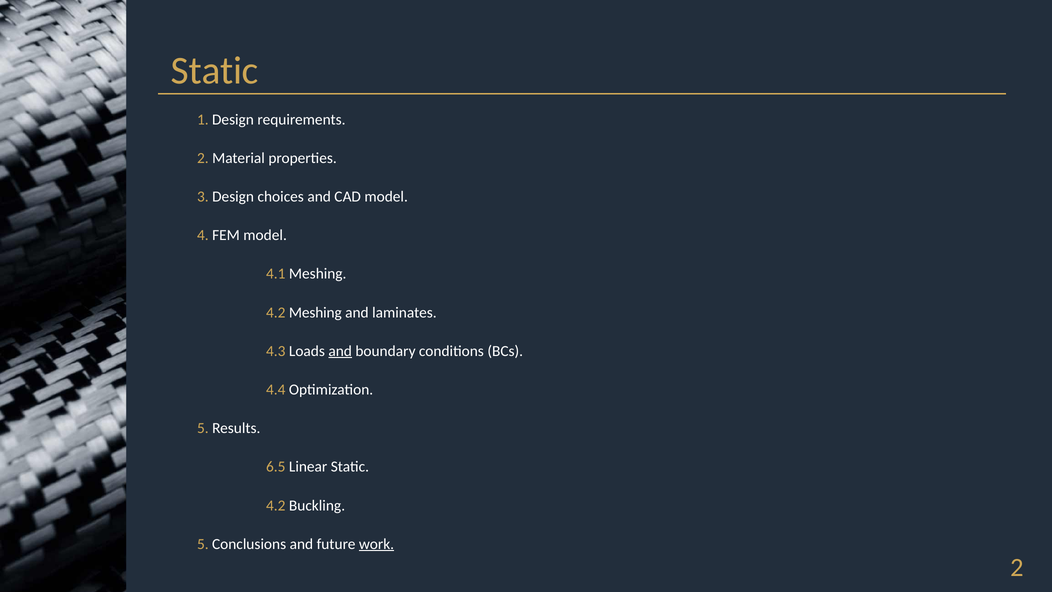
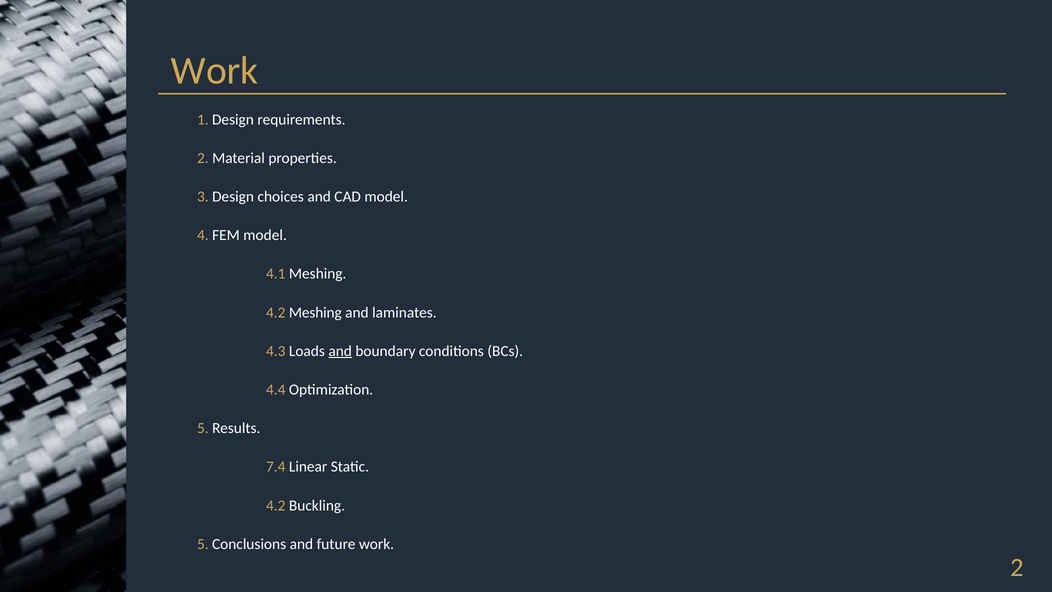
Static at (215, 70): Static -> Work
6.5: 6.5 -> 7.4
work at (377, 544) underline: present -> none
